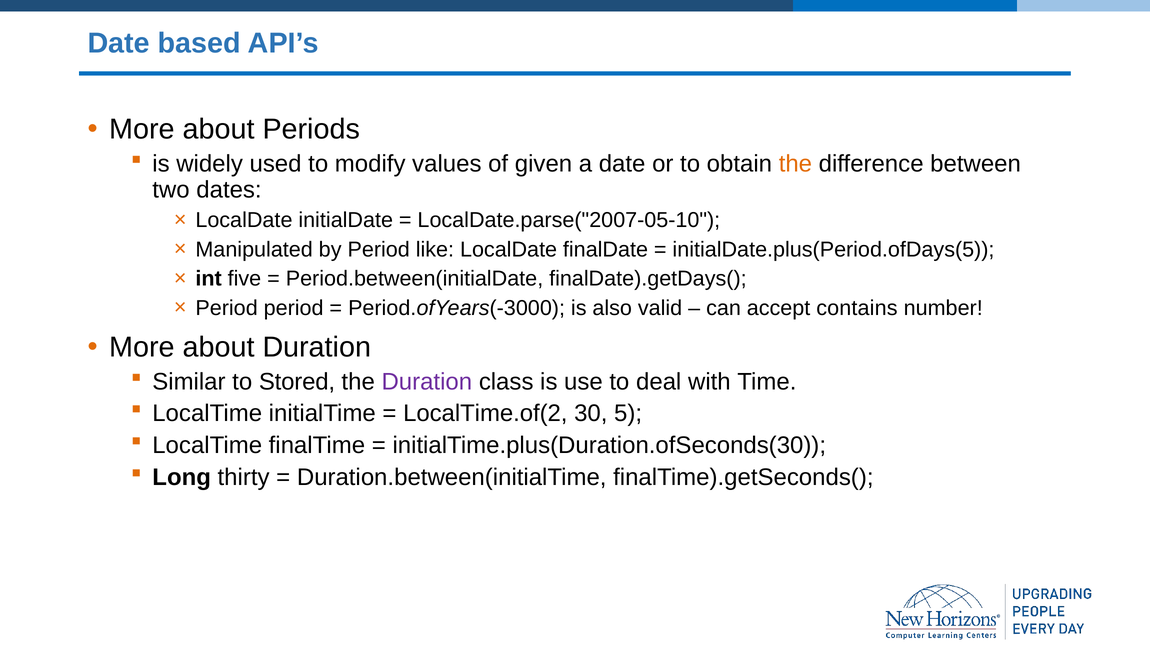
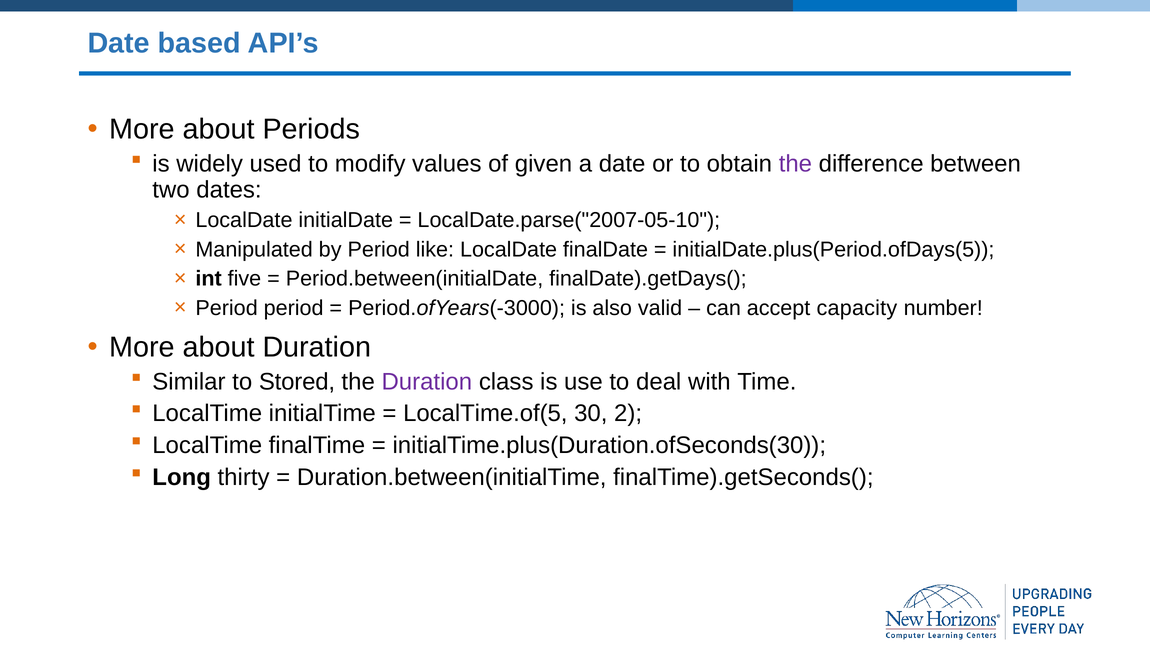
the at (795, 164) colour: orange -> purple
contains: contains -> capacity
LocalTime.of(2: LocalTime.of(2 -> LocalTime.of(5
5: 5 -> 2
